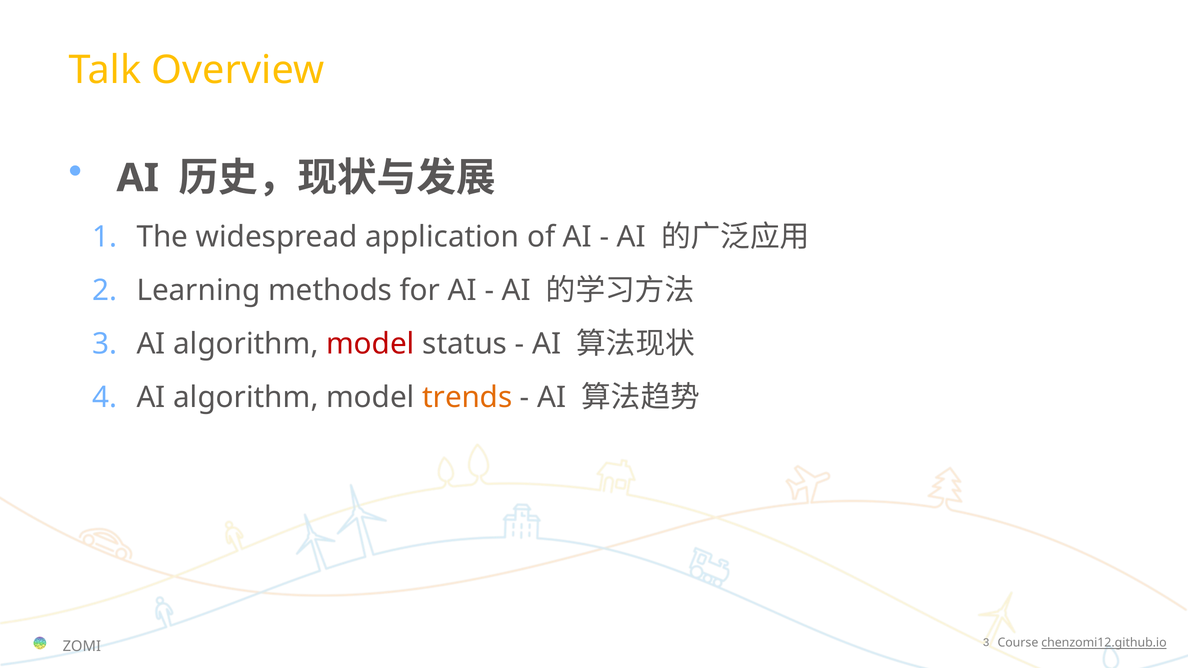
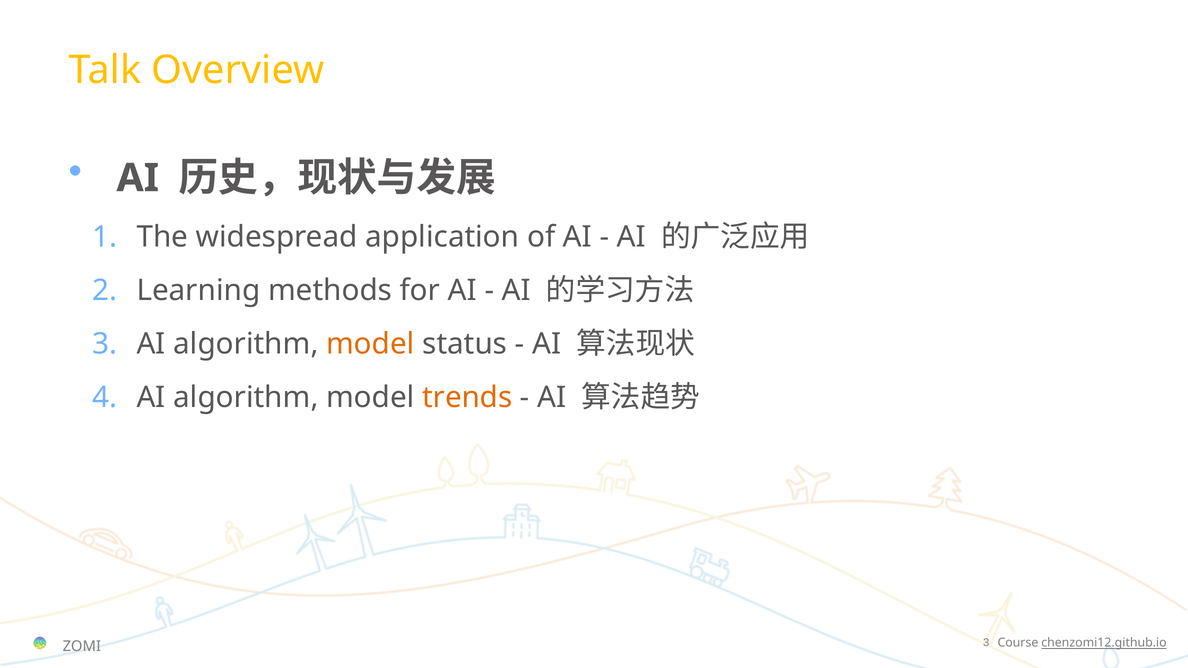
model at (370, 344) colour: red -> orange
